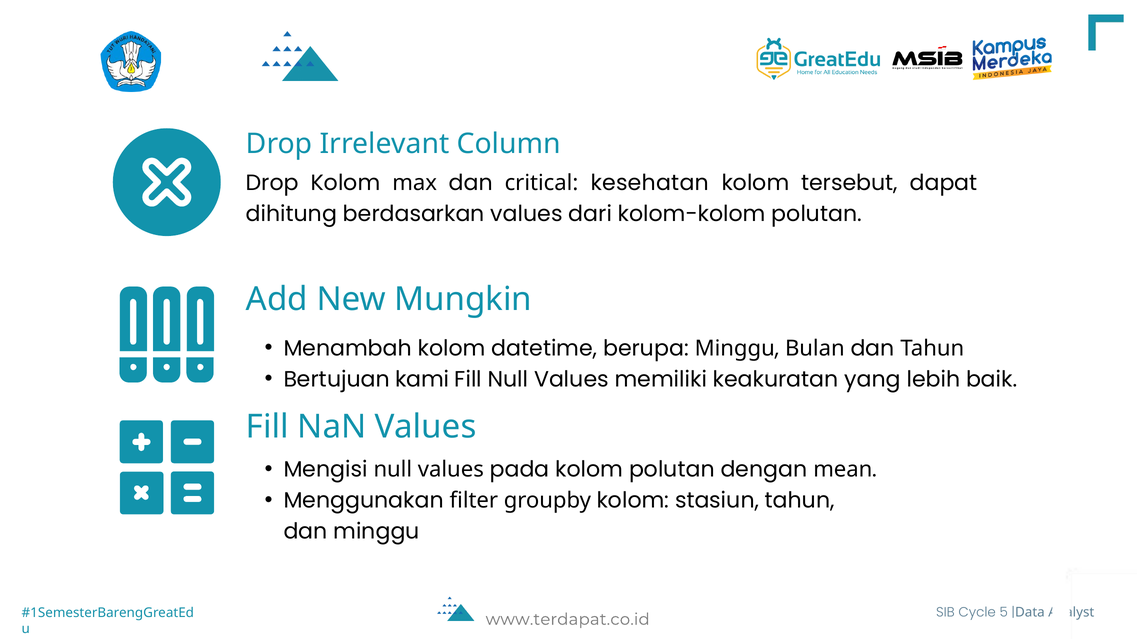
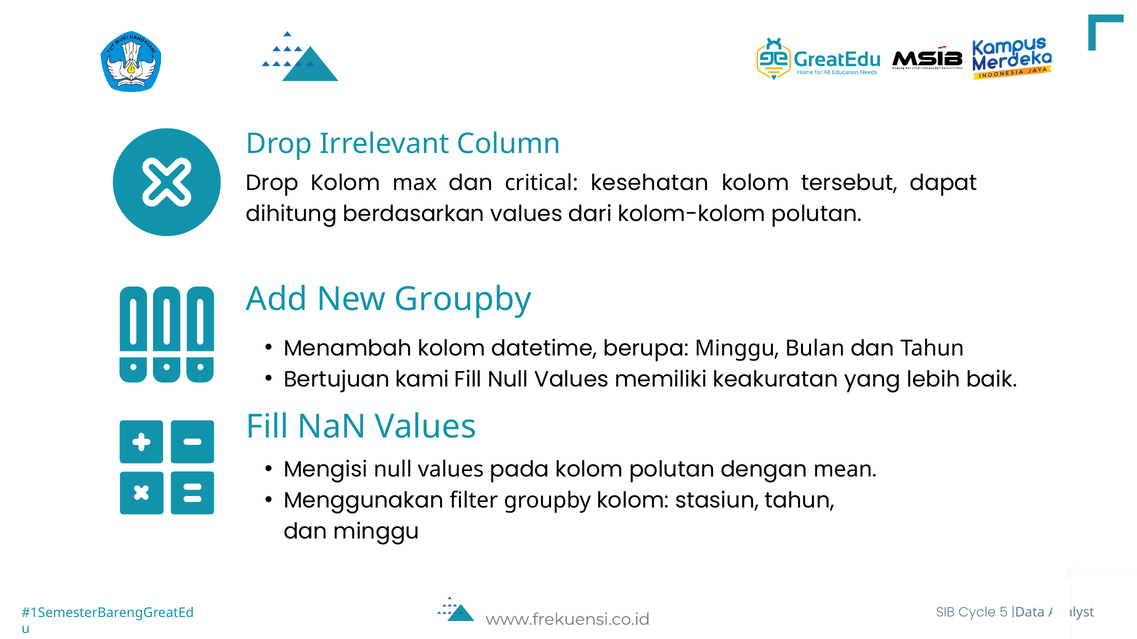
New Mungkin: Mungkin -> Groupby
www.terdapat.co.id: www.terdapat.co.id -> www.frekuensi.co.id
